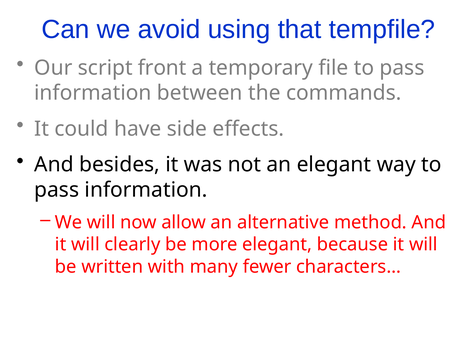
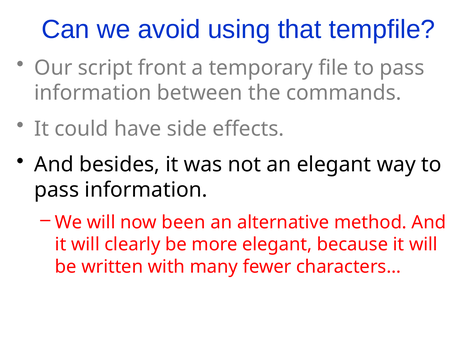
allow: allow -> been
